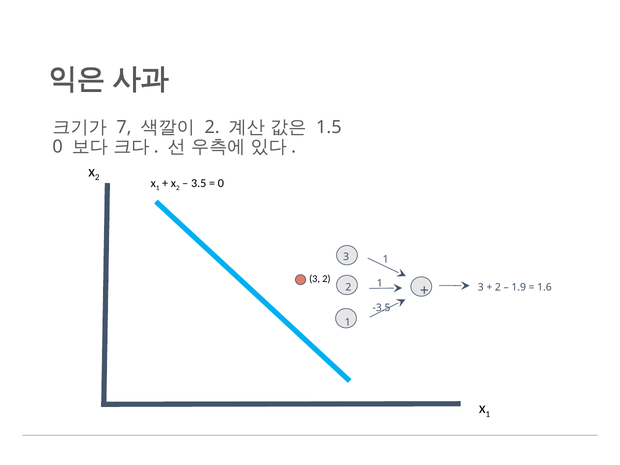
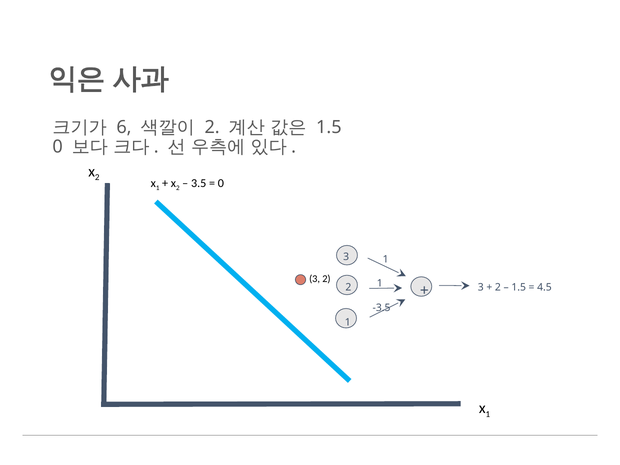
7: 7 -> 6
1.9 at (519, 287): 1.9 -> 1.5
1.6: 1.6 -> 4.5
